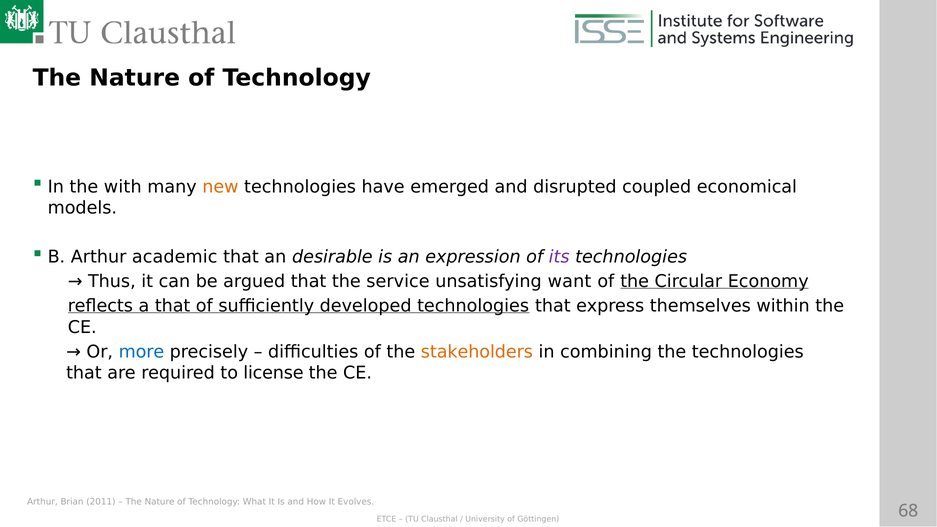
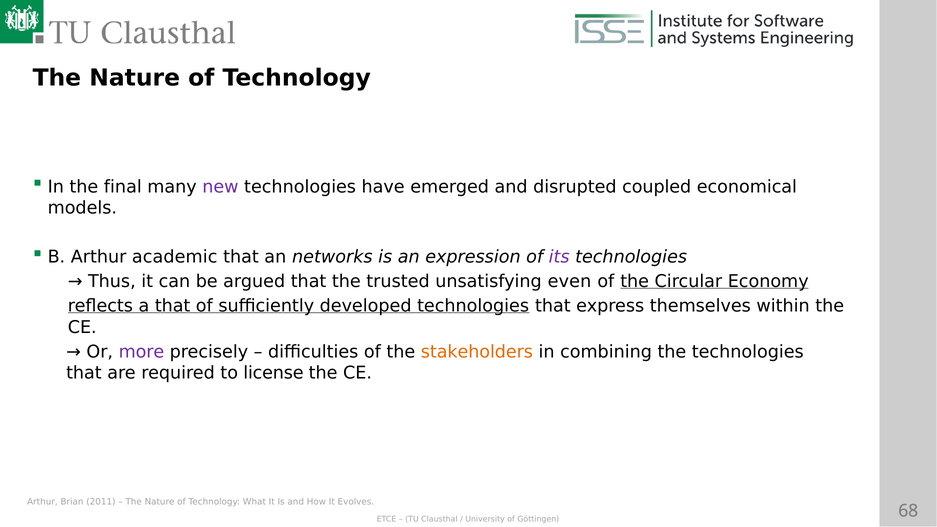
with: with -> final
new colour: orange -> purple
desirable: desirable -> networks
service: service -> trusted
want: want -> even
more colour: blue -> purple
